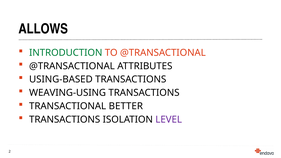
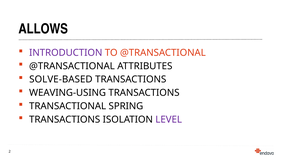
INTRODUCTION colour: green -> purple
USING-BASED: USING-BASED -> SOLVE-BASED
BETTER: BETTER -> SPRING
